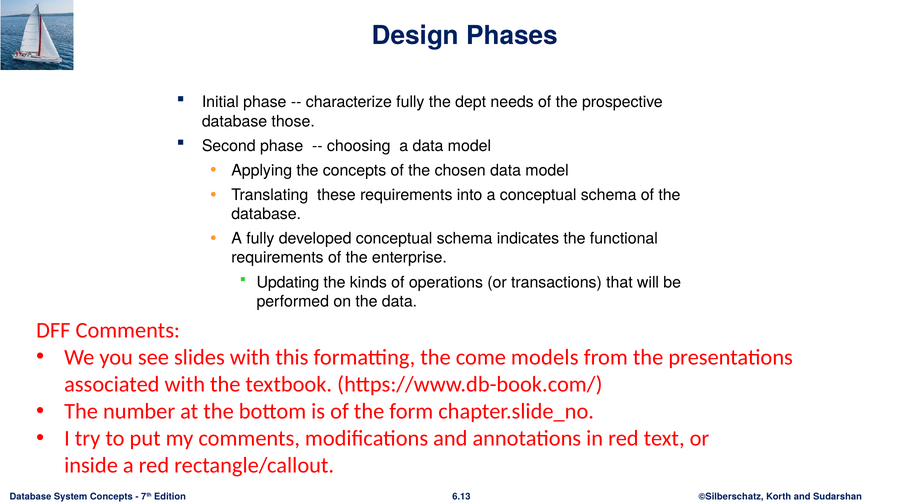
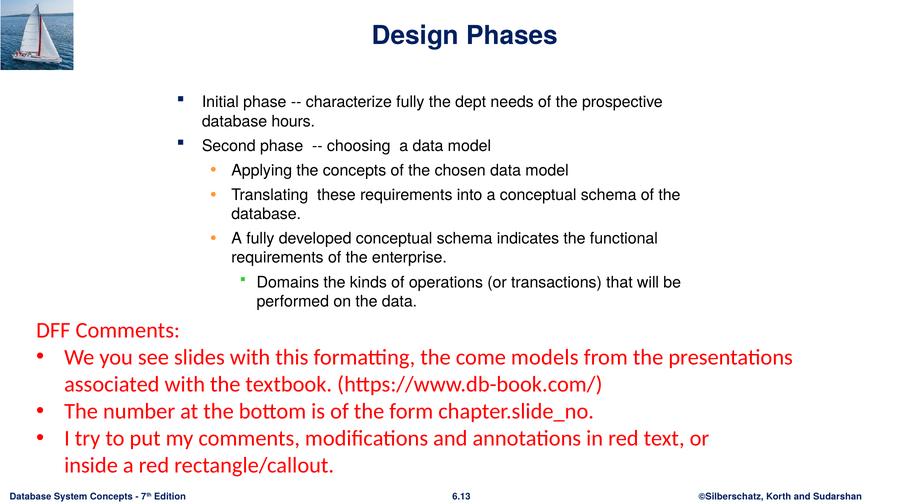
those: those -> hours
Updating: Updating -> Domains
